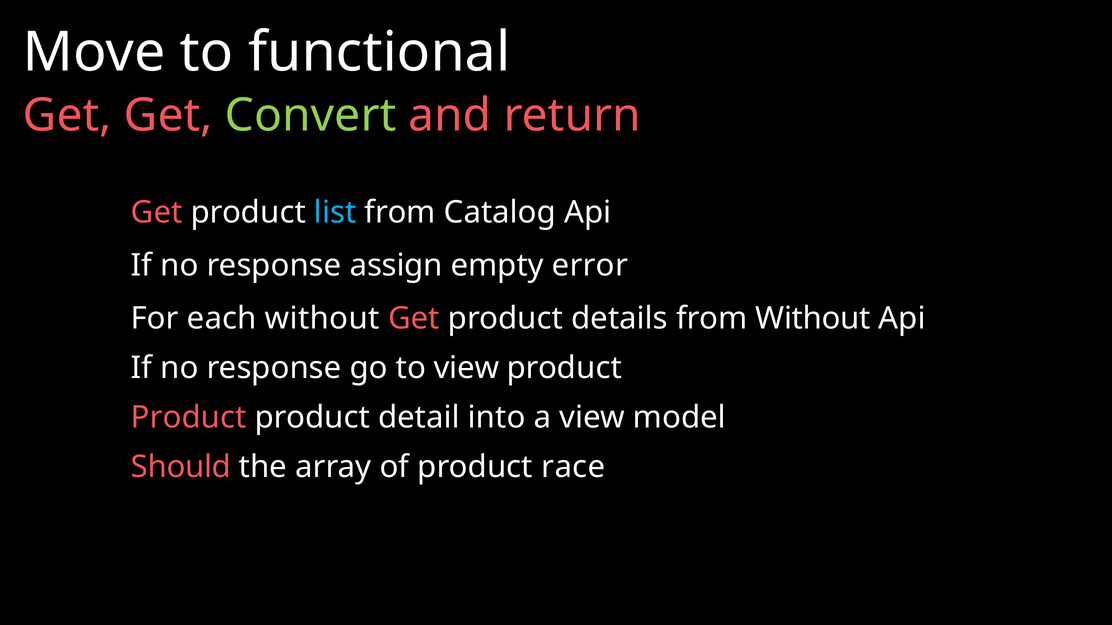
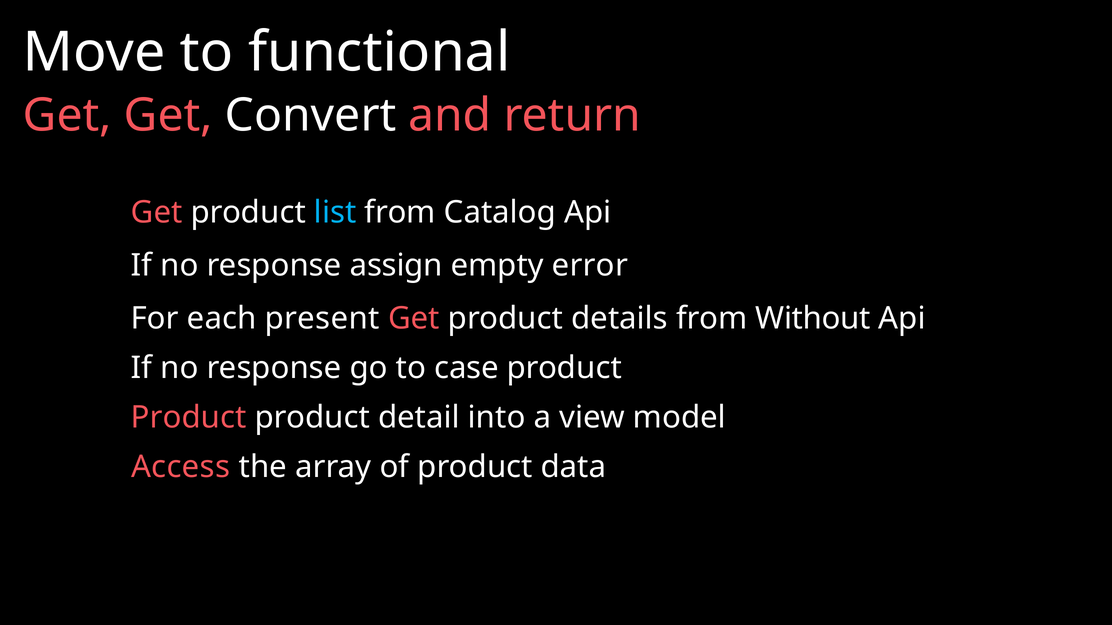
Convert colour: light green -> white
each without: without -> present
to view: view -> case
Should: Should -> Access
race: race -> data
